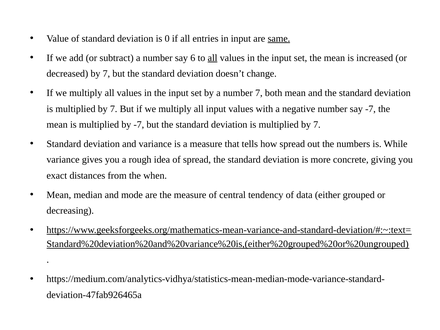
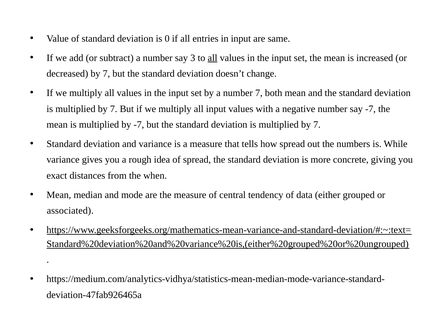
same underline: present -> none
6: 6 -> 3
decreasing: decreasing -> associated
